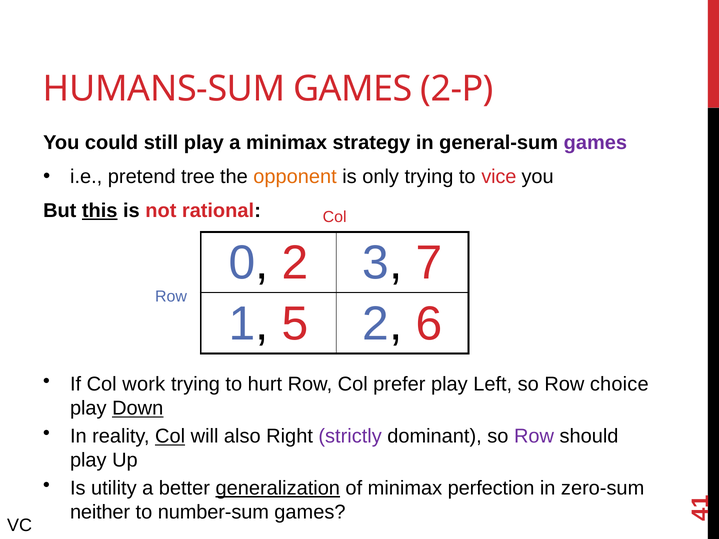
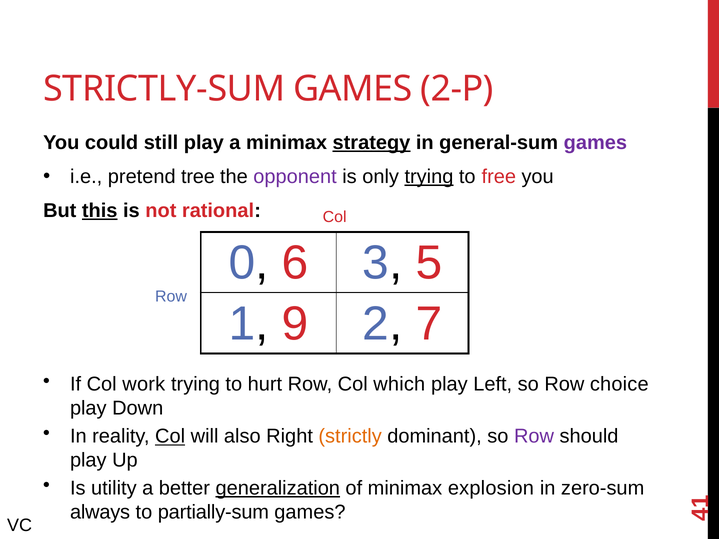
HUMANS-SUM: HUMANS-SUM -> STRICTLY-SUM
strategy underline: none -> present
opponent colour: orange -> purple
trying at (429, 177) underline: none -> present
vice: vice -> free
0 2: 2 -> 6
7: 7 -> 5
5: 5 -> 9
6: 6 -> 7
prefer: prefer -> which
Down underline: present -> none
strictly colour: purple -> orange
perfection: perfection -> explosion
neither: neither -> always
number-sum: number-sum -> partially-sum
